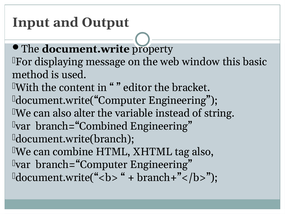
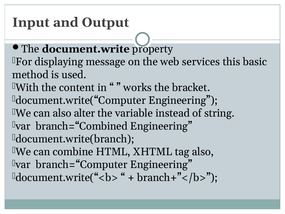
window: window -> services
editor: editor -> works
